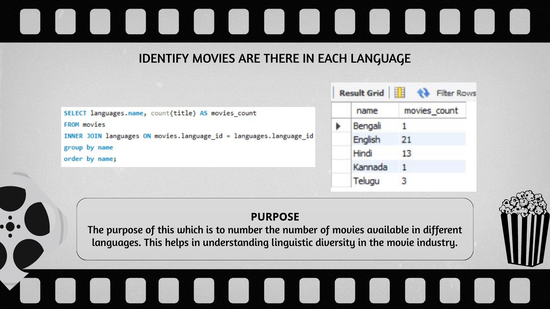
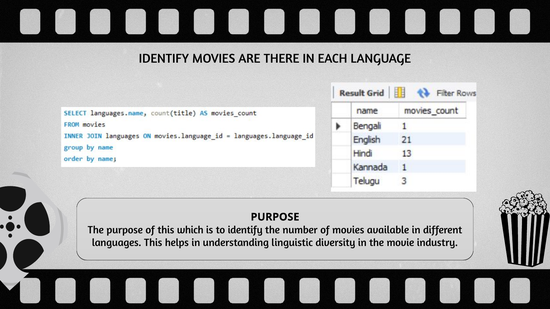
to number: number -> identify
